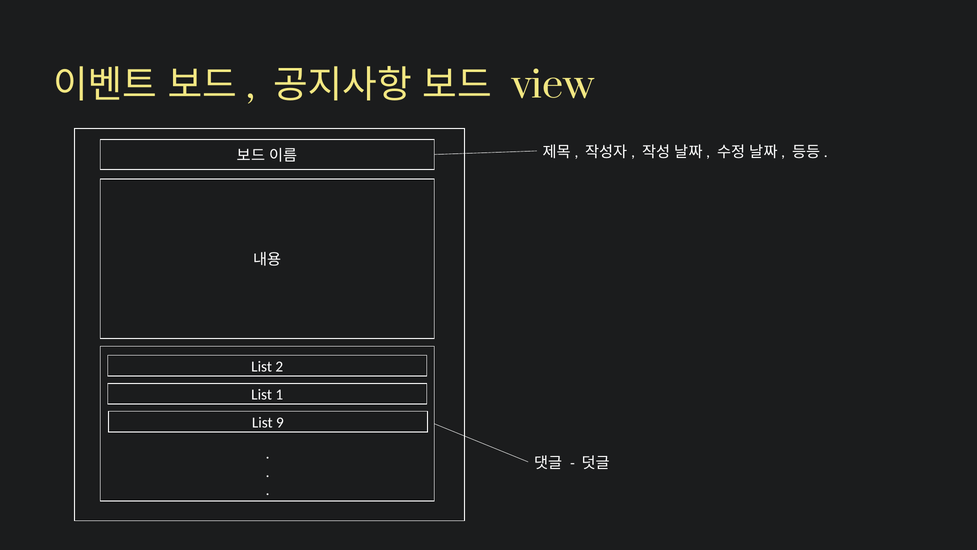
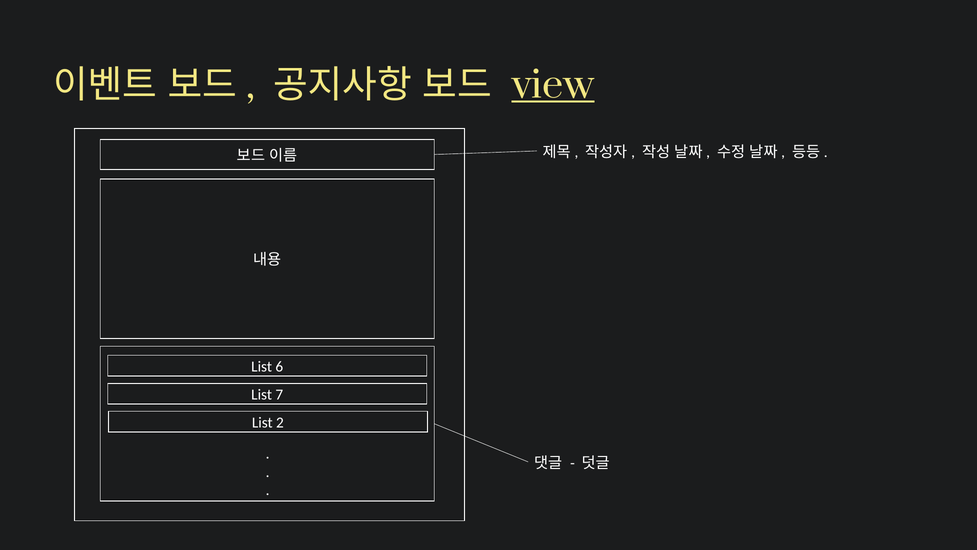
view underline: none -> present
2: 2 -> 6
1: 1 -> 7
9: 9 -> 2
